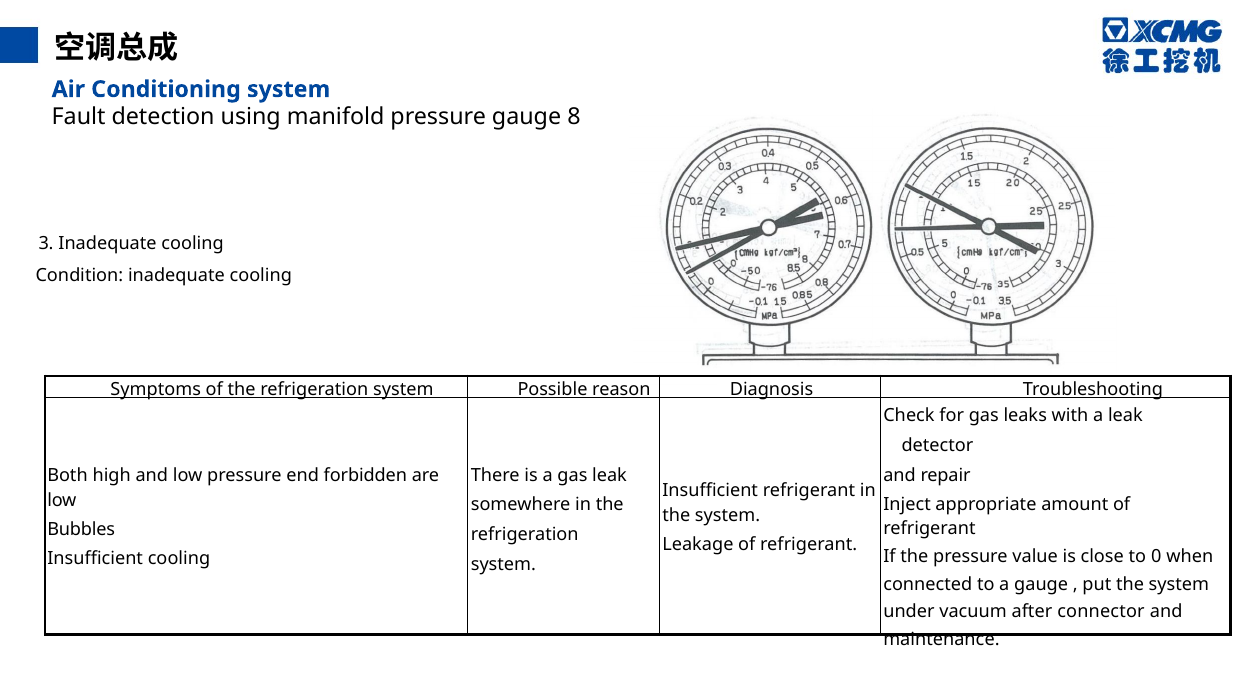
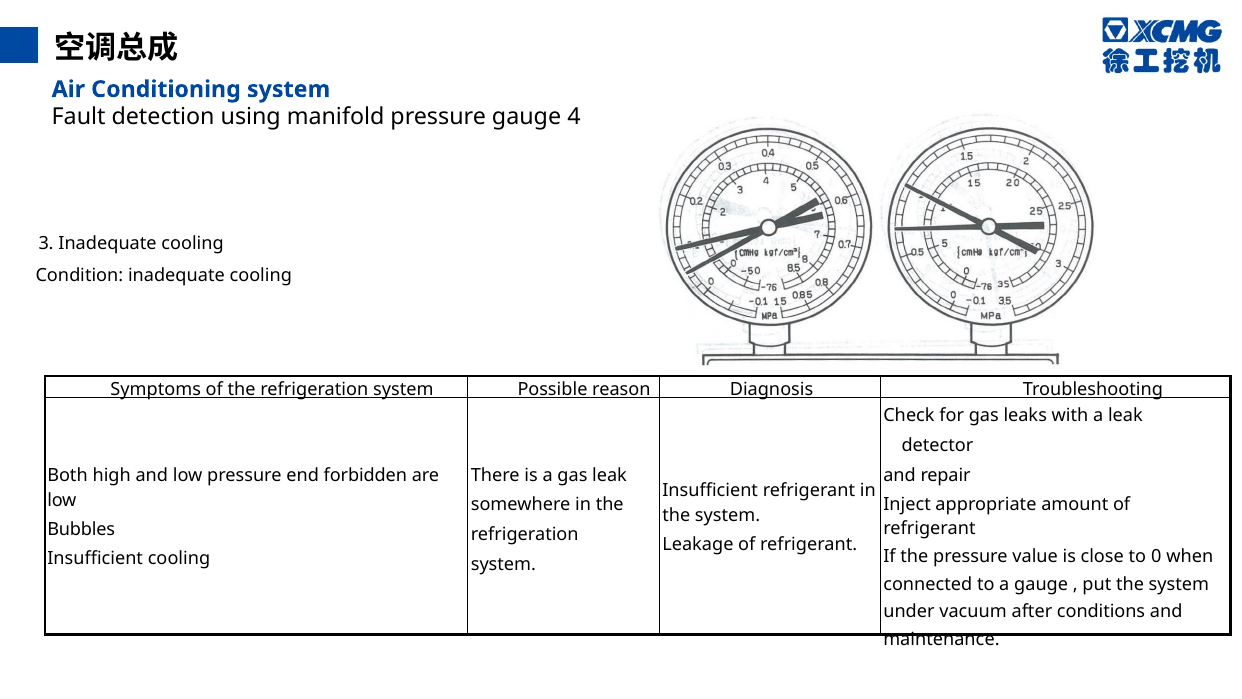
8: 8 -> 4
connector: connector -> conditions
